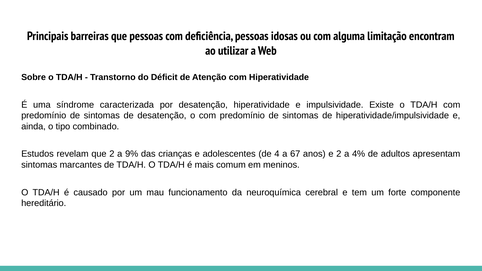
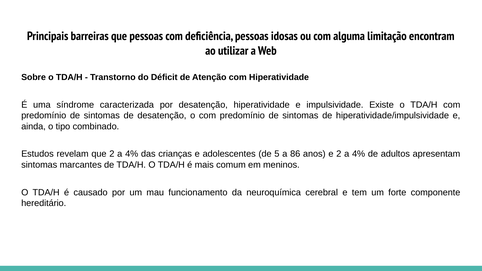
que 2 a 9%: 9% -> 4%
4: 4 -> 5
67: 67 -> 86
